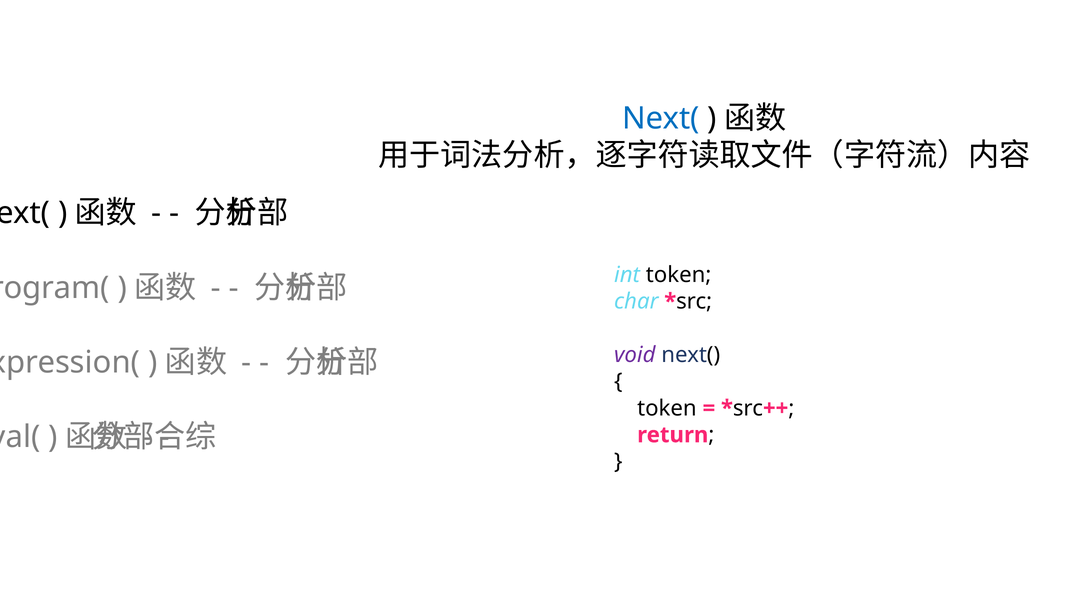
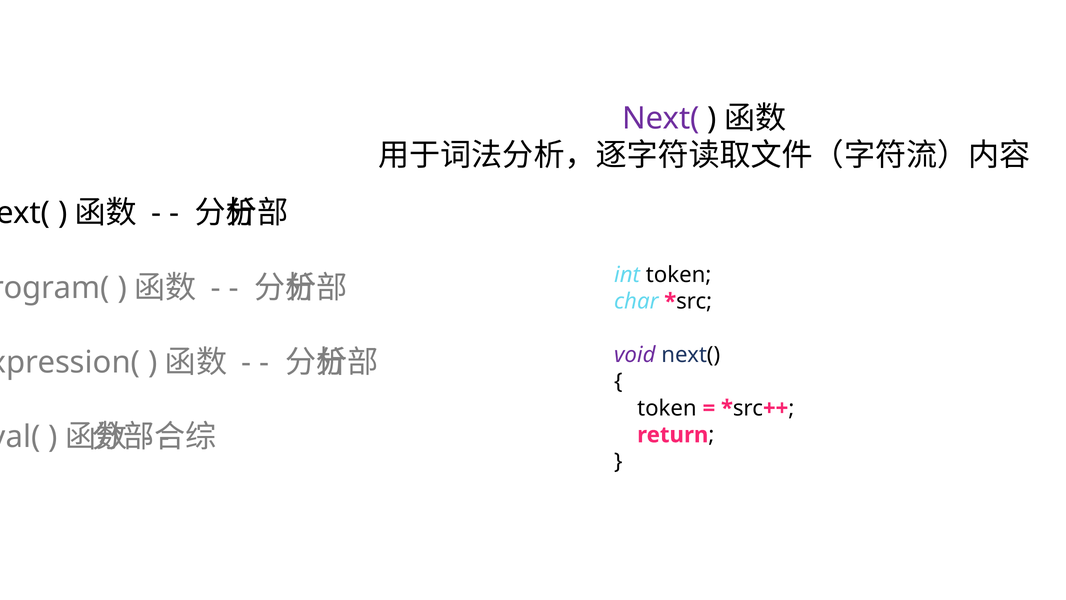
Next( at (661, 118) colour: blue -> purple
